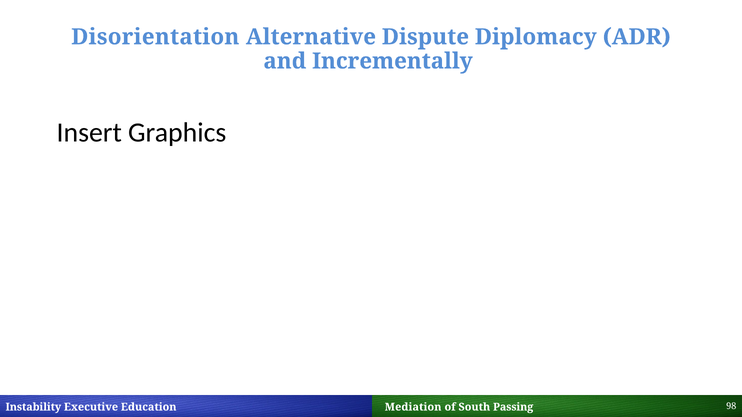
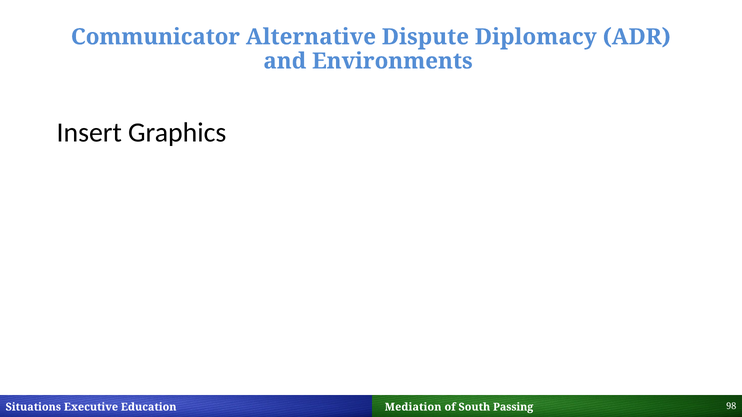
Disorientation: Disorientation -> Communicator
Incrementally: Incrementally -> Environments
Instability: Instability -> Situations
